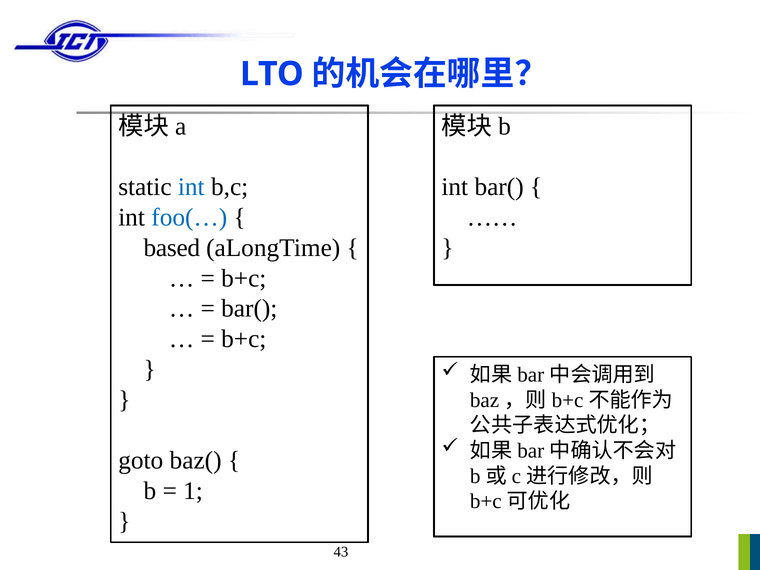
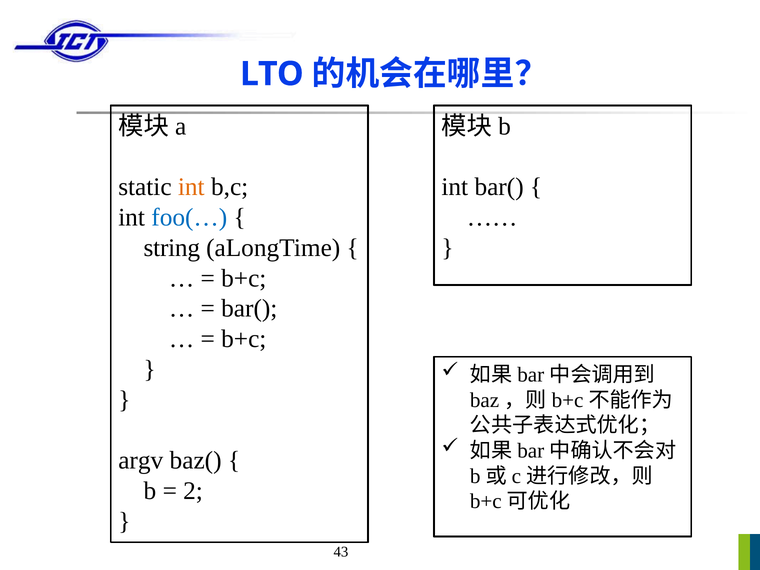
int at (191, 187) colour: blue -> orange
based: based -> string
goto: goto -> argv
1: 1 -> 2
